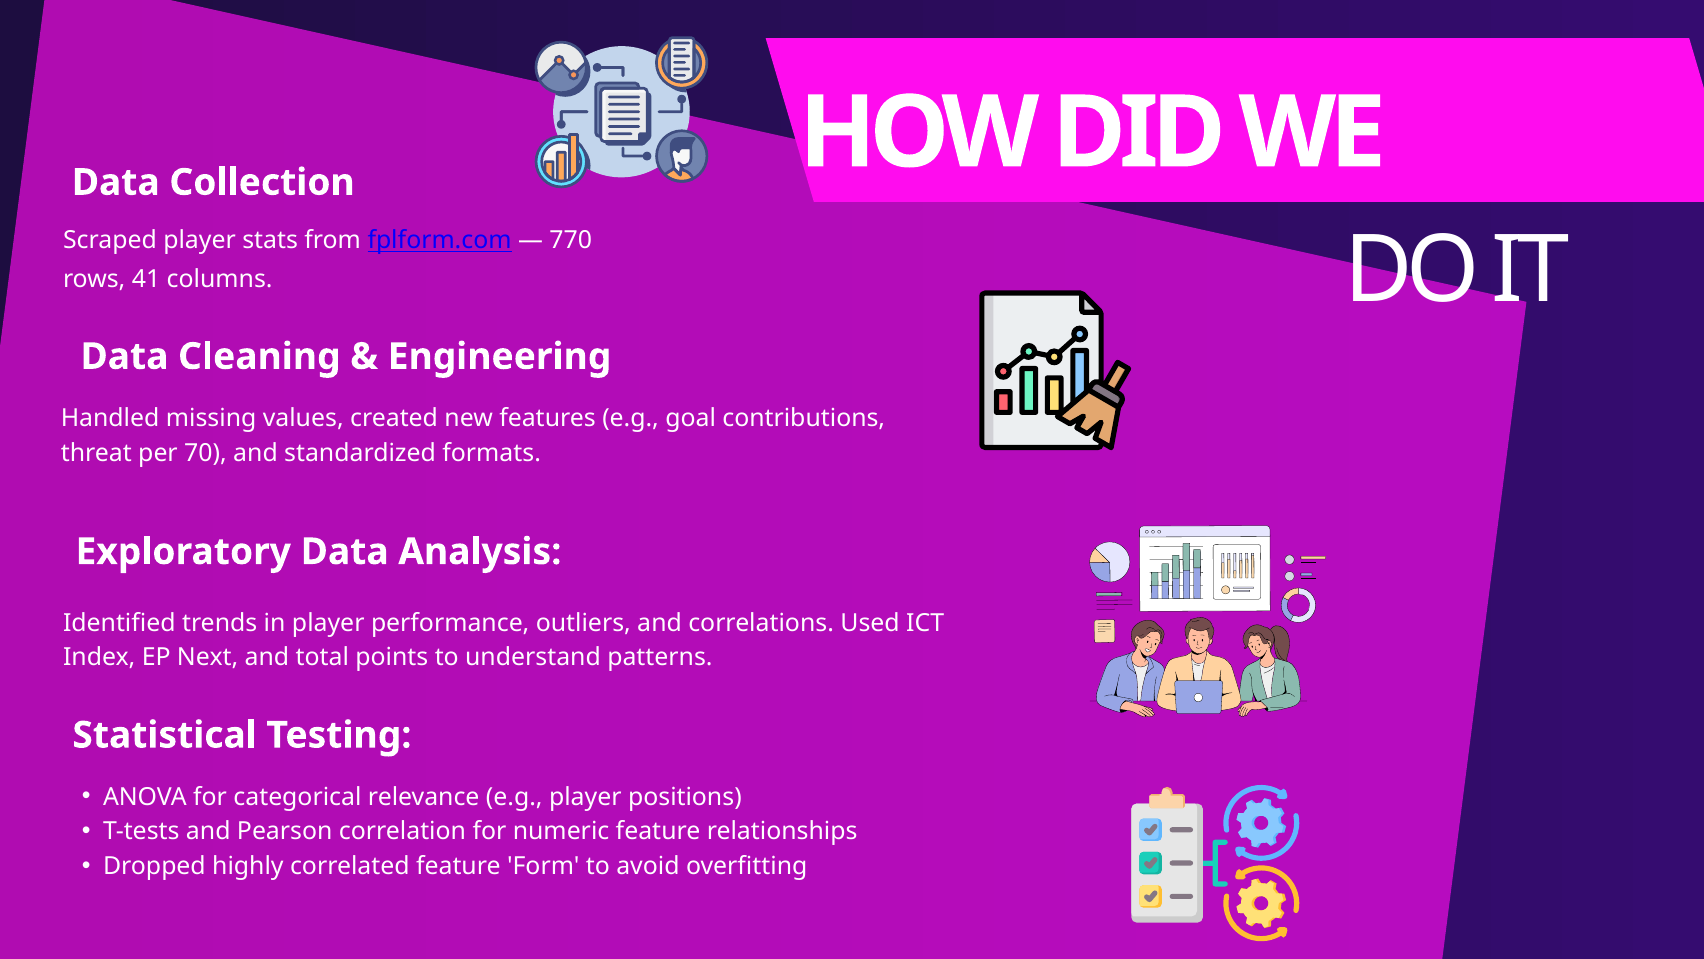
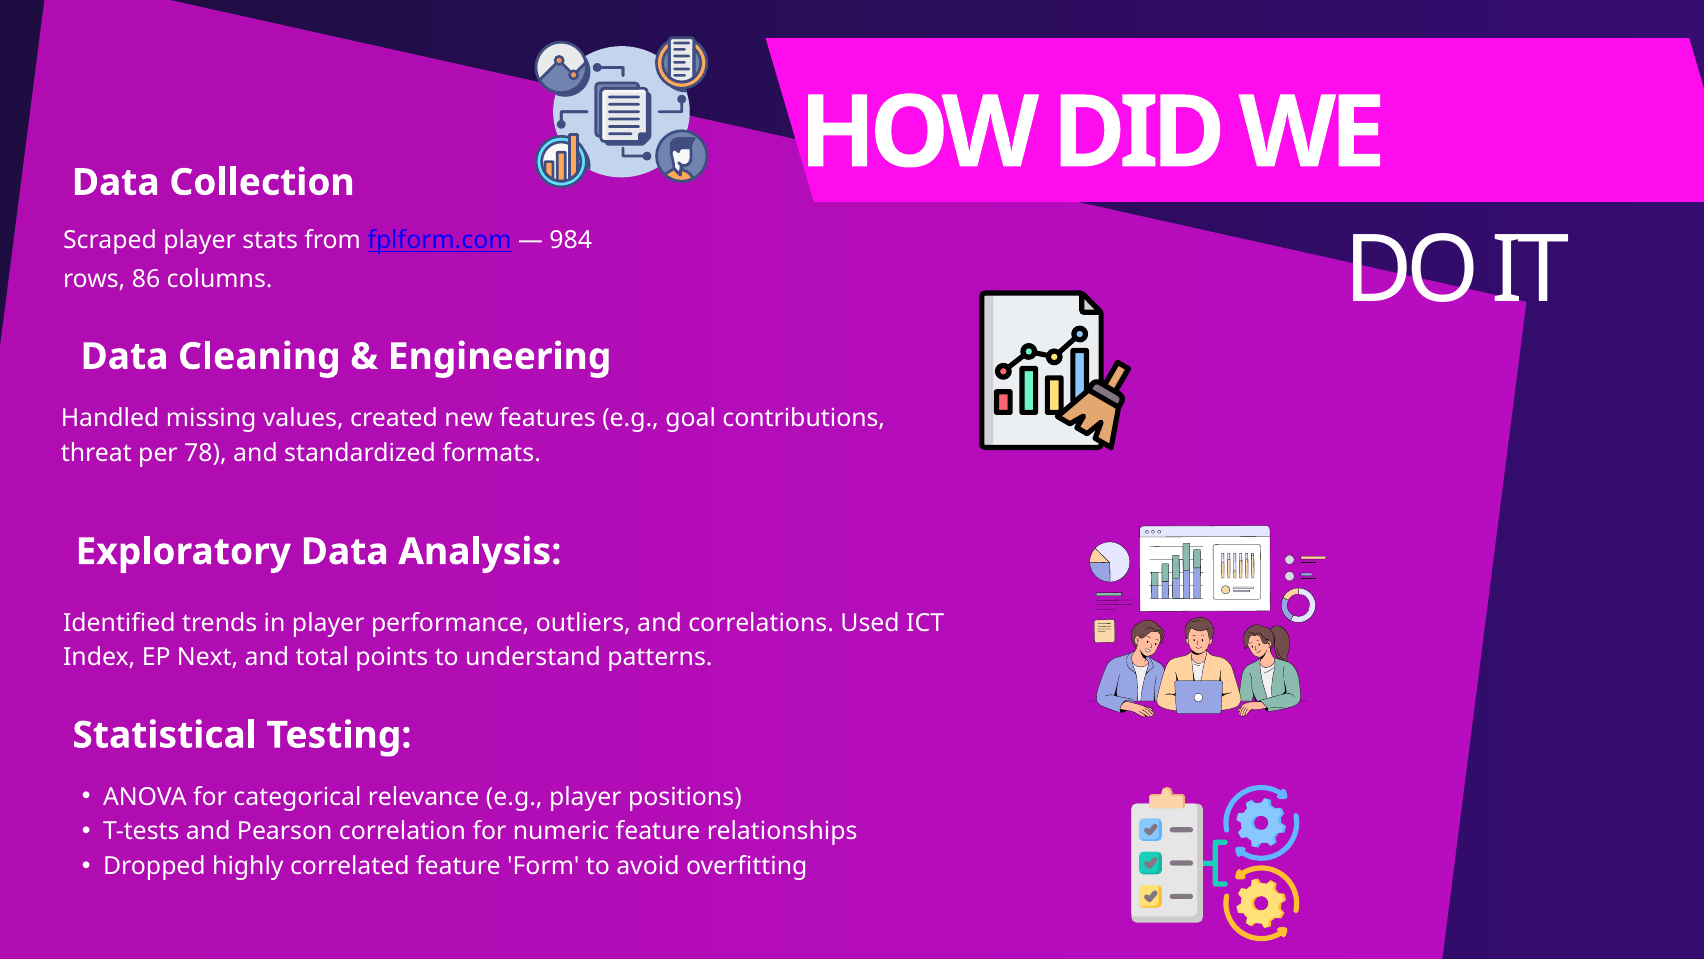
770: 770 -> 984
41: 41 -> 86
70: 70 -> 78
